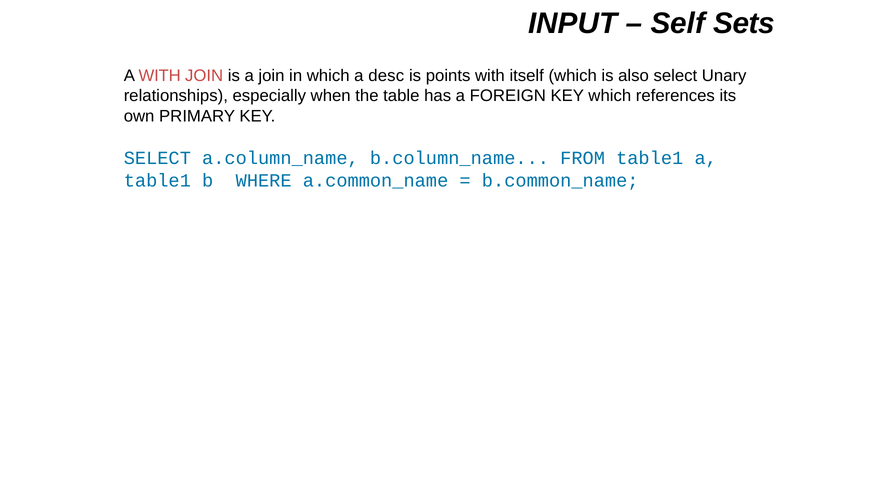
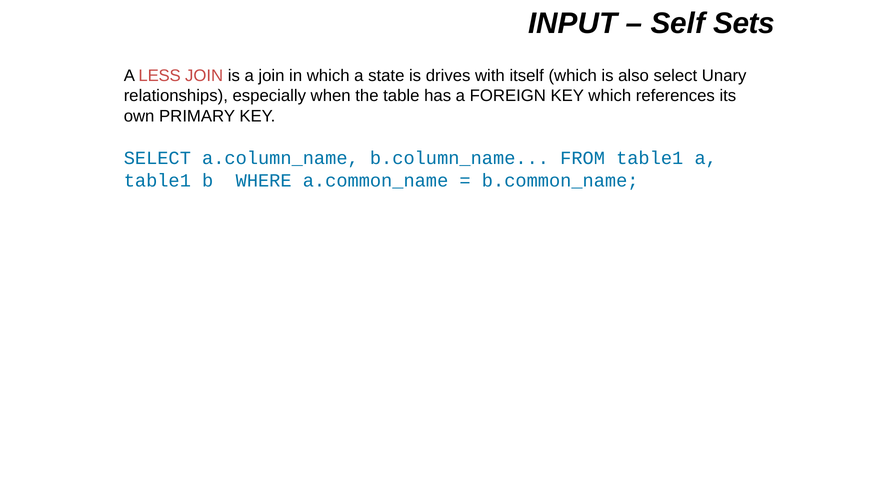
A WITH: WITH -> LESS
desc: desc -> state
points: points -> drives
